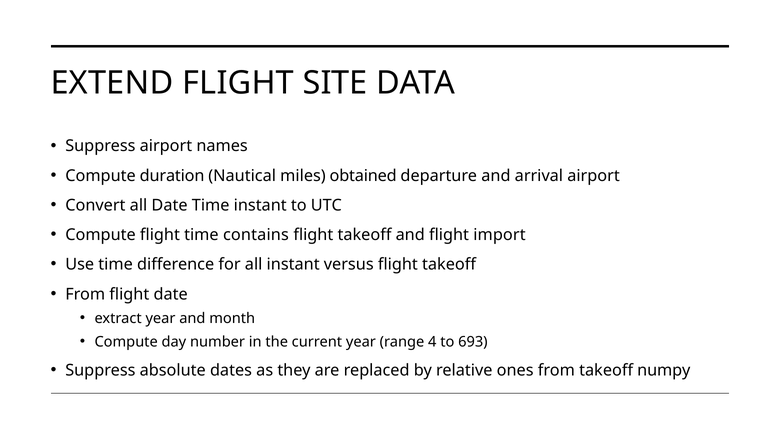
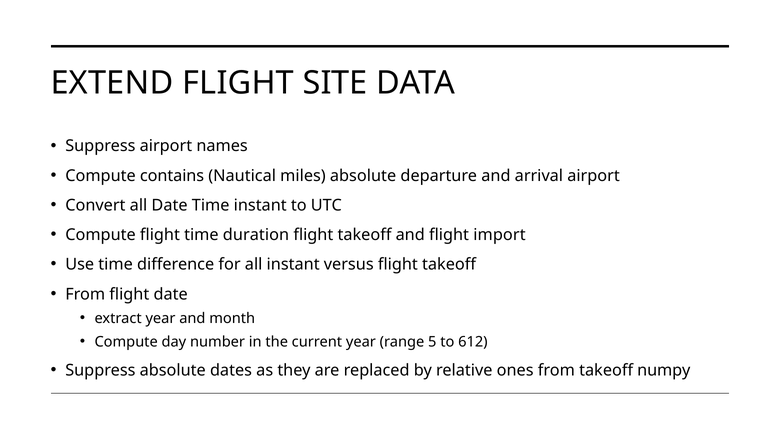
duration: duration -> contains
miles obtained: obtained -> absolute
contains: contains -> duration
4: 4 -> 5
693: 693 -> 612
